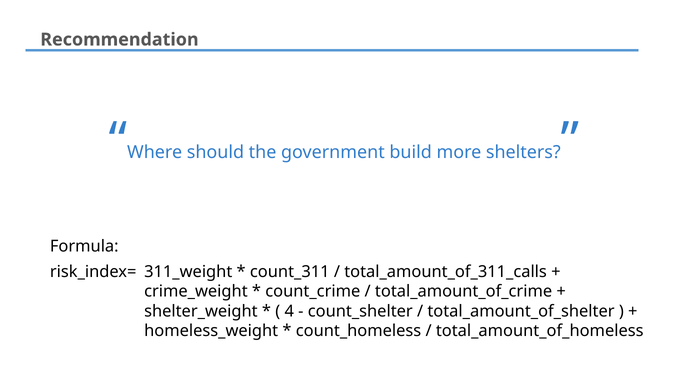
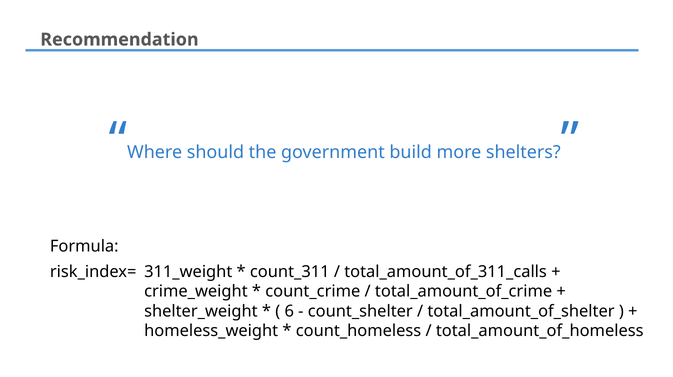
4: 4 -> 6
